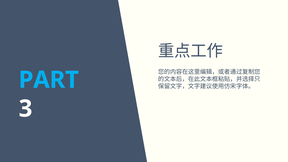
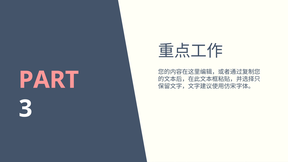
PART colour: light blue -> pink
